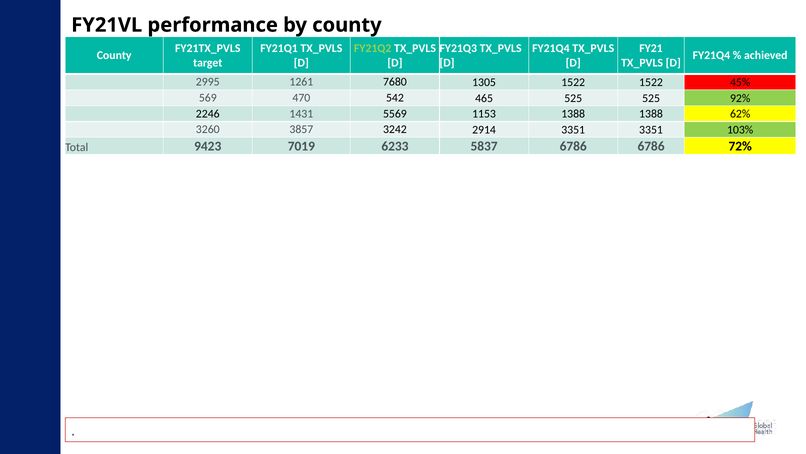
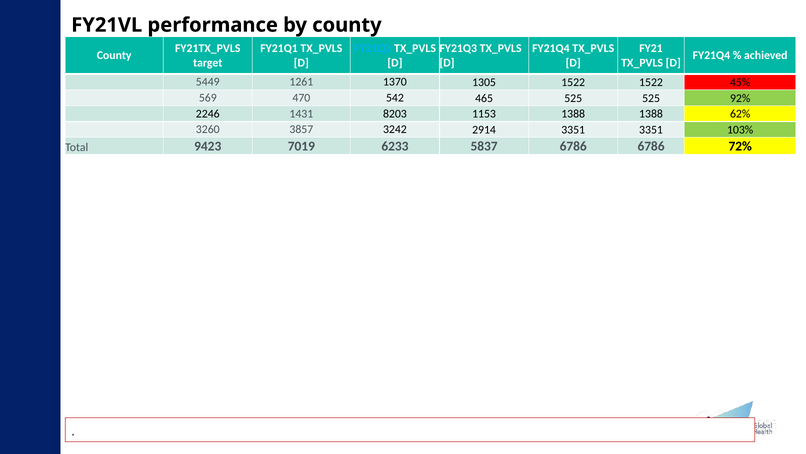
FY21Q2 colour: light green -> light blue
2995: 2995 -> 5449
7680: 7680 -> 1370
5569: 5569 -> 8203
